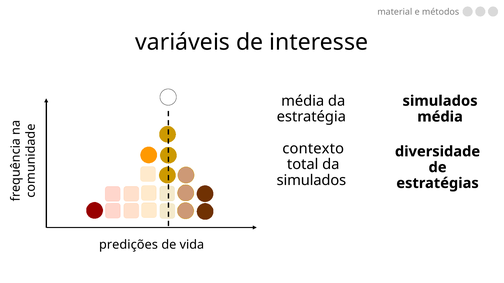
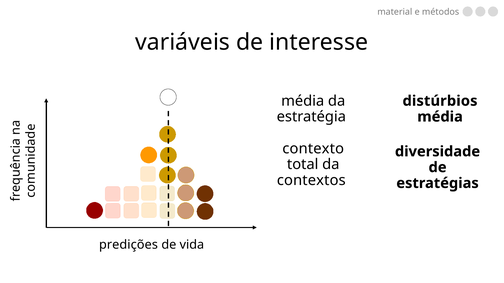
simulados at (440, 101): simulados -> distúrbios
simulados at (311, 181): simulados -> contextos
